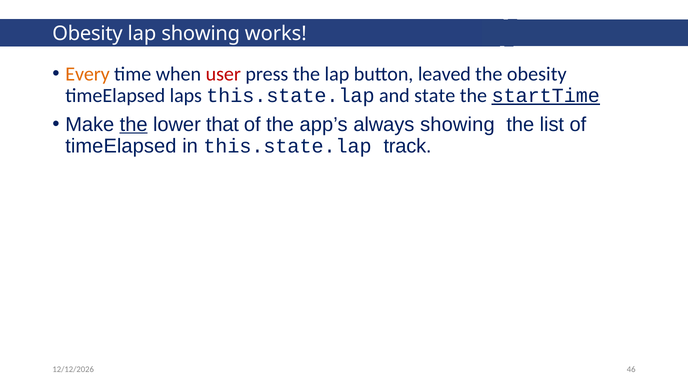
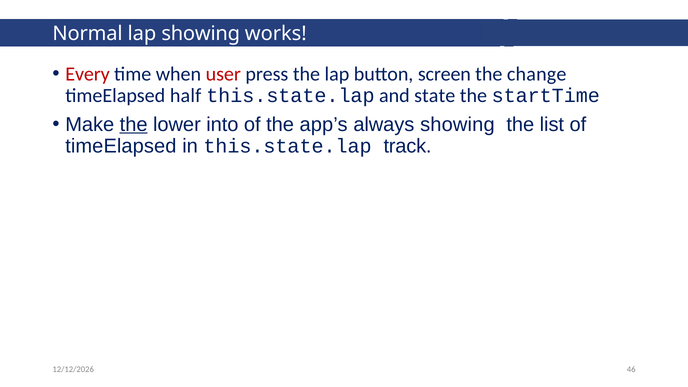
Obesity at (88, 33): Obesity -> Normal
Every colour: orange -> red
leaved: leaved -> screen
the obesity: obesity -> change
laps: laps -> half
startTime underline: present -> none
that: that -> into
